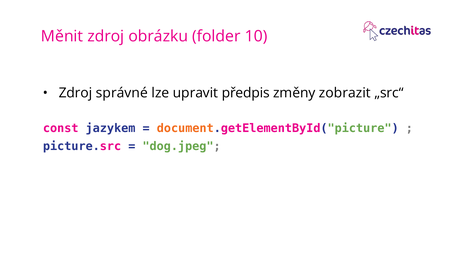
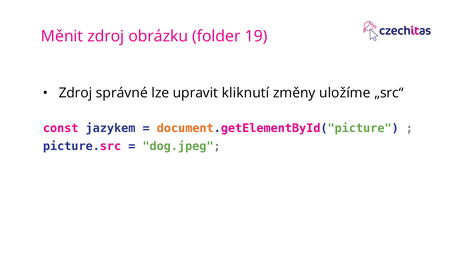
10: 10 -> 19
předpis: předpis -> kliknutí
zobrazit: zobrazit -> uložíme
